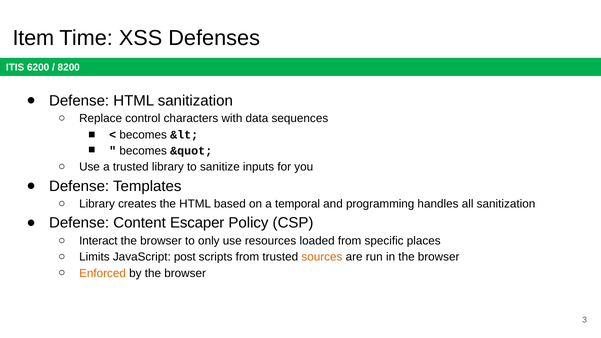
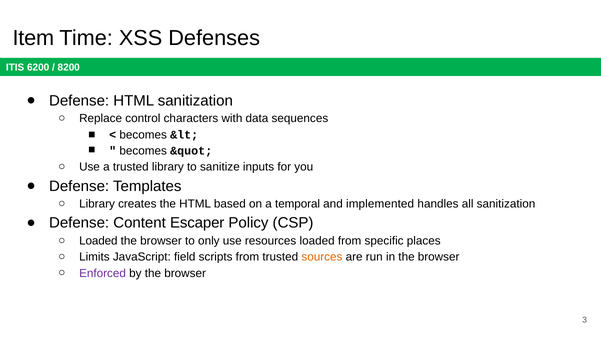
programming: programming -> implemented
Interact at (98, 241): Interact -> Loaded
post: post -> field
Enforced colour: orange -> purple
